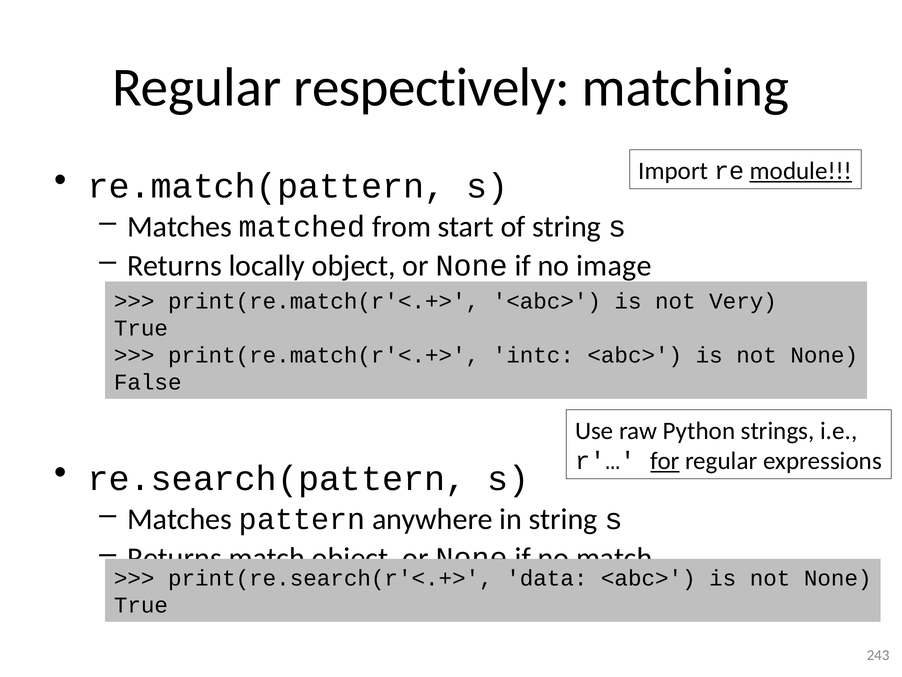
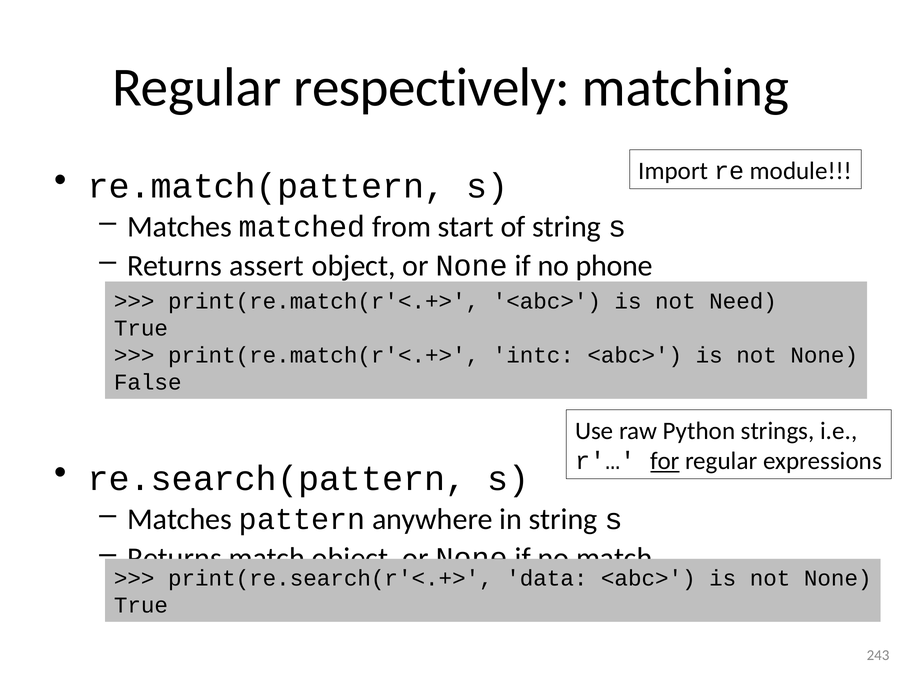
module underline: present -> none
locally: locally -> assert
image: image -> phone
Very: Very -> Need
